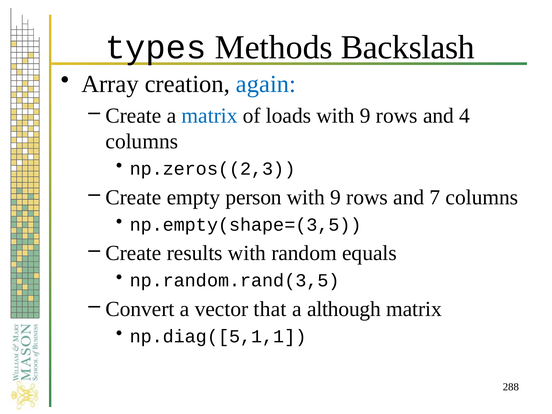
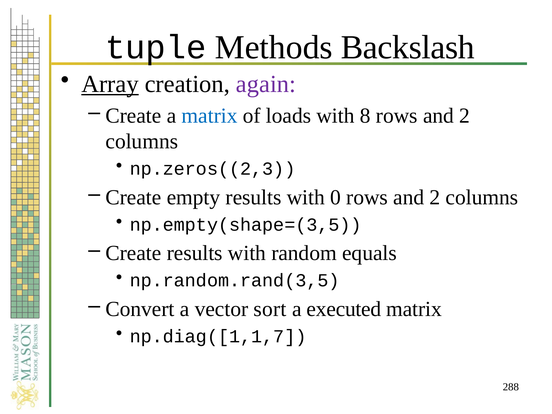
types: types -> tuple
Array underline: none -> present
again colour: blue -> purple
9 at (365, 116): 9 -> 8
4 at (465, 116): 4 -> 2
empty person: person -> results
9 at (336, 197): 9 -> 0
7 at (435, 197): 7 -> 2
that: that -> sort
although: although -> executed
np.diag([5,1,1: np.diag([5,1,1 -> np.diag([1,1,7
